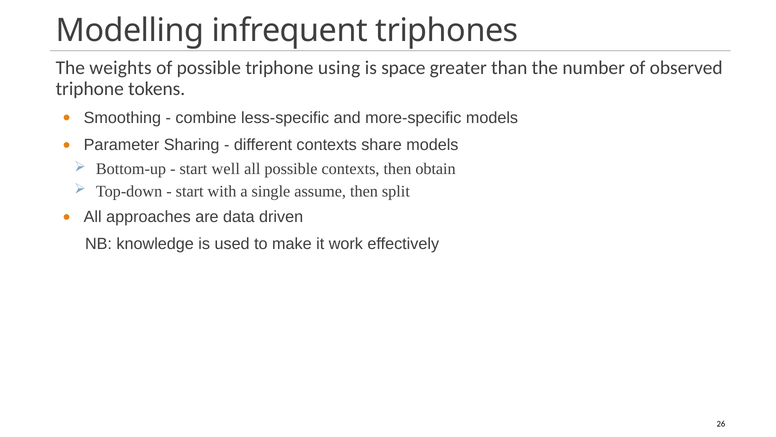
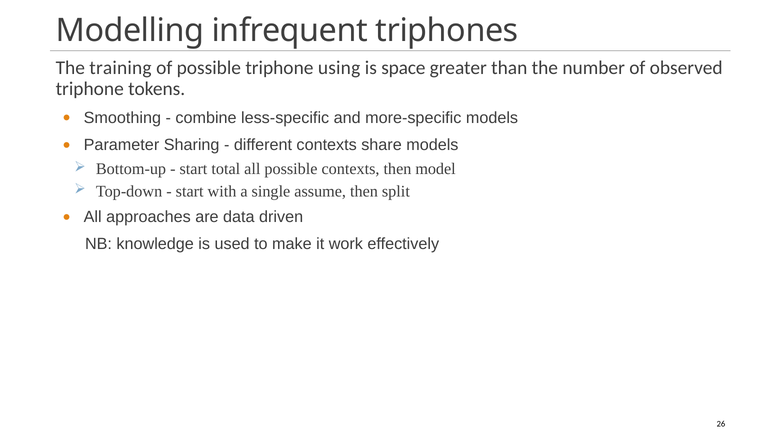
weights: weights -> training
well: well -> total
obtain: obtain -> model
